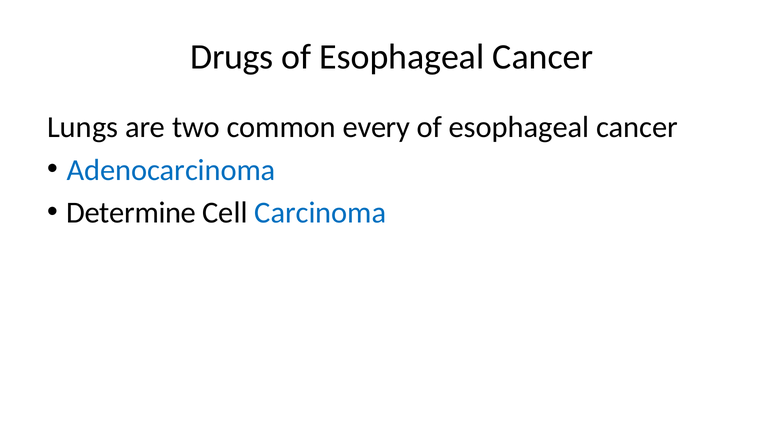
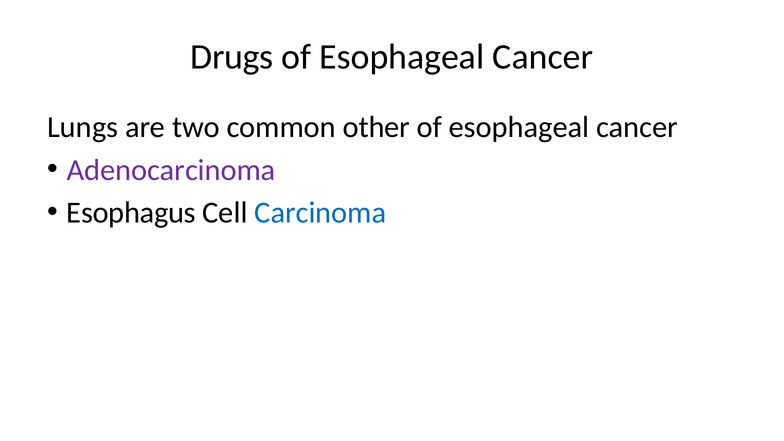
every: every -> other
Adenocarcinoma colour: blue -> purple
Determine: Determine -> Esophagus
